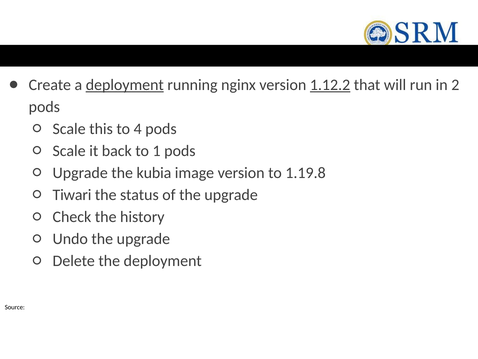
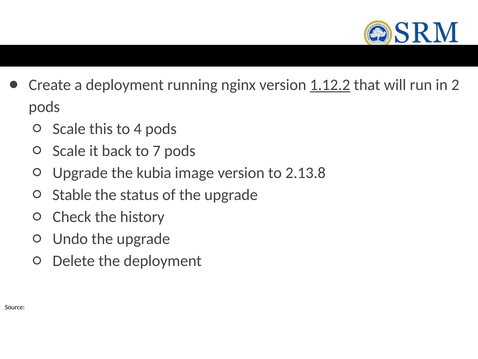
deployment at (125, 85) underline: present -> none
1: 1 -> 7
1.19.8: 1.19.8 -> 2.13.8
Tiwari: Tiwari -> Stable
